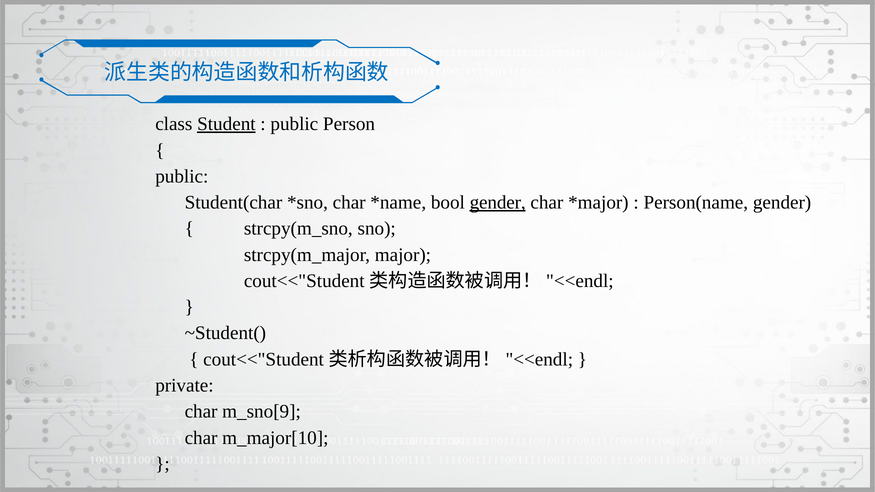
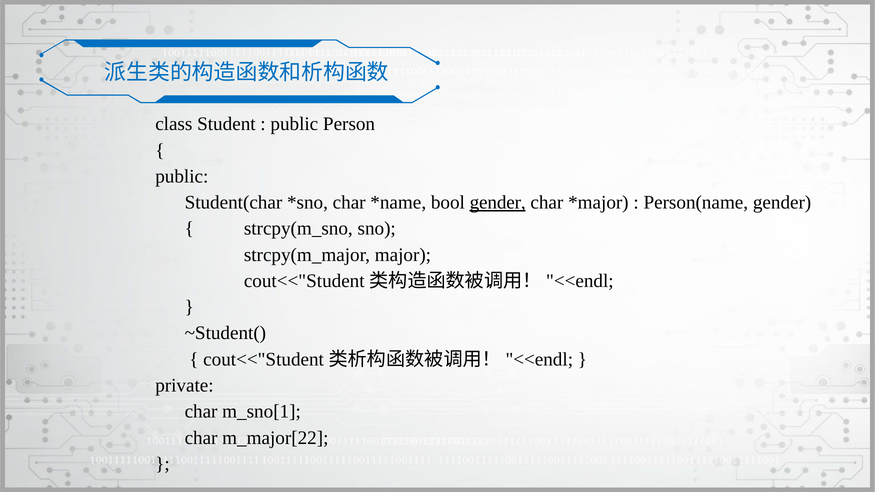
Student underline: present -> none
m_sno[9: m_sno[9 -> m_sno[1
m_major[10: m_major[10 -> m_major[22
